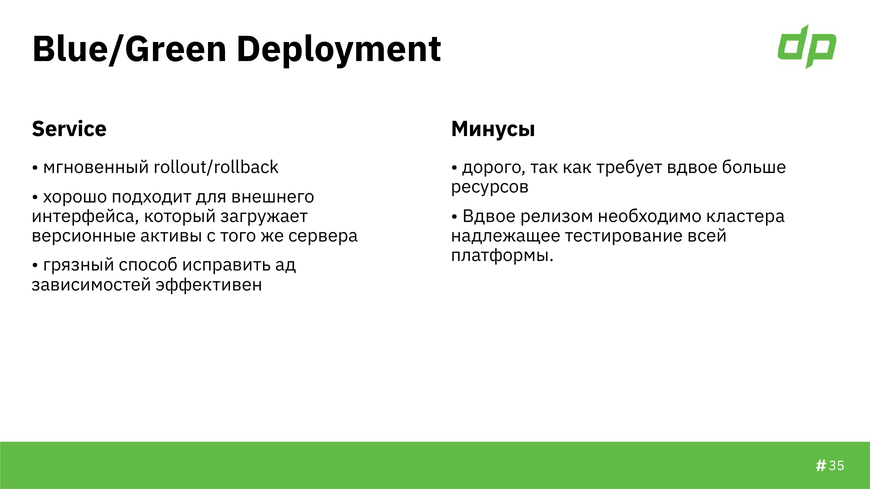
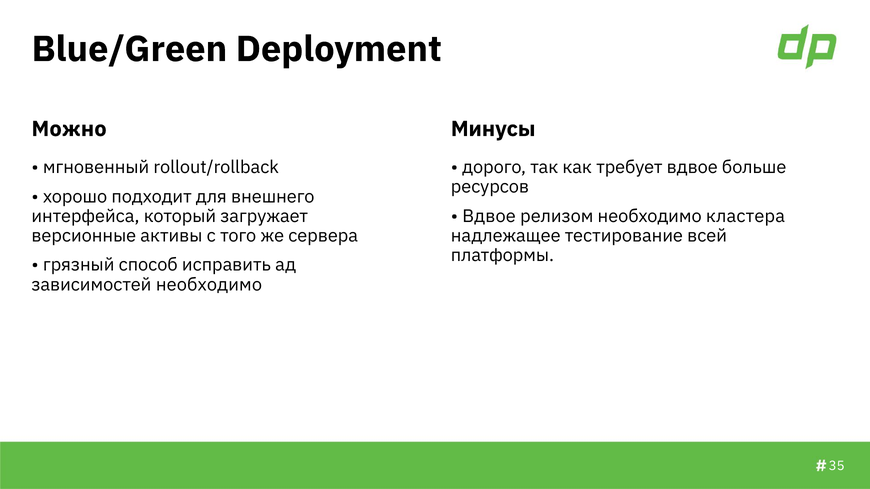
Service: Service -> Можно
зависимостей эффективен: эффективен -> необходимо
